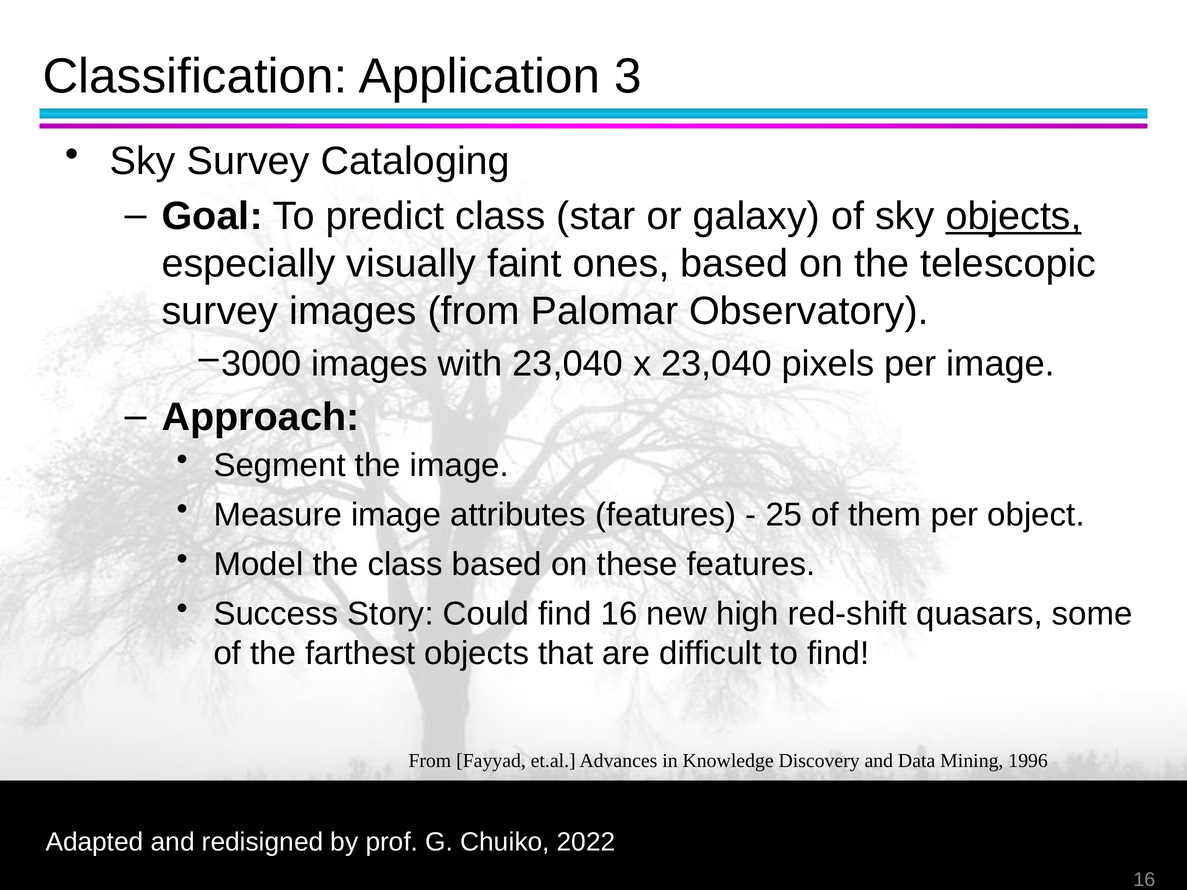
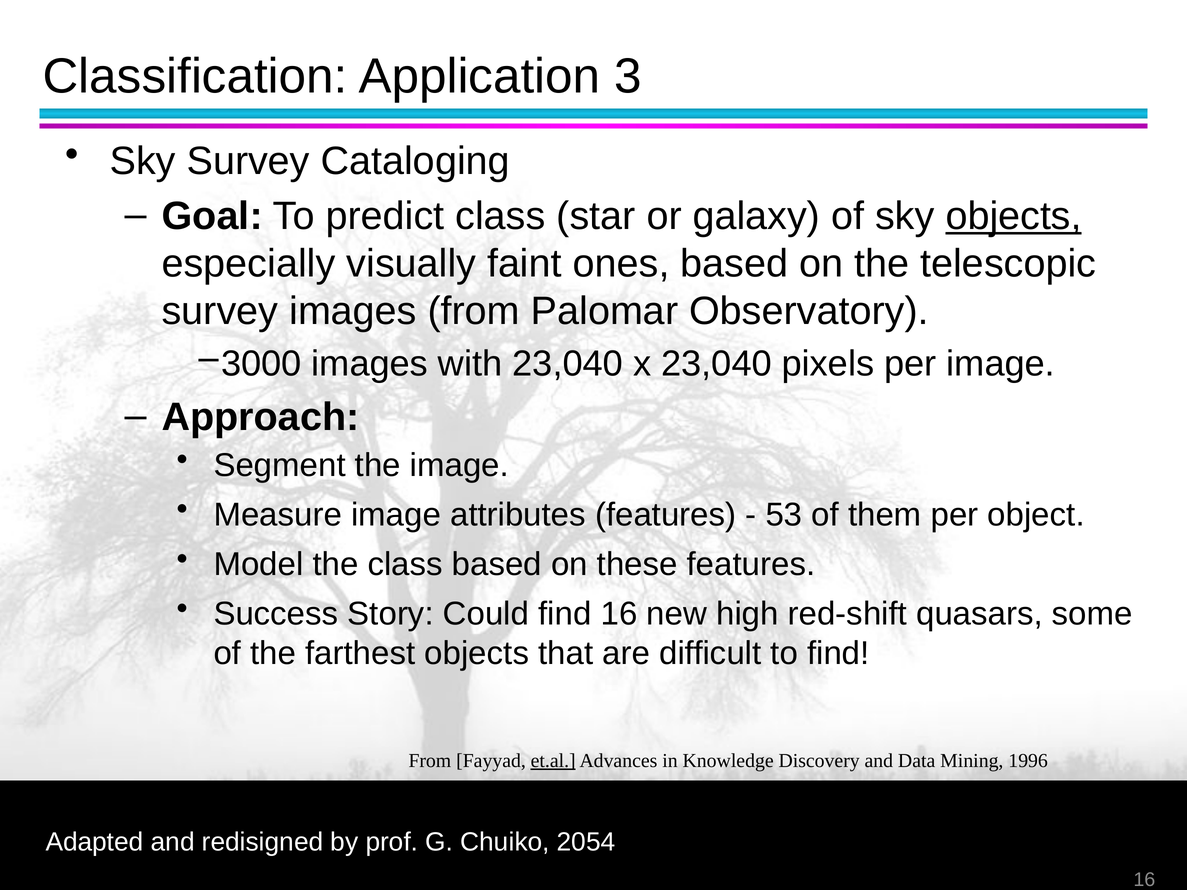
25: 25 -> 53
et.al underline: none -> present
2022: 2022 -> 2054
